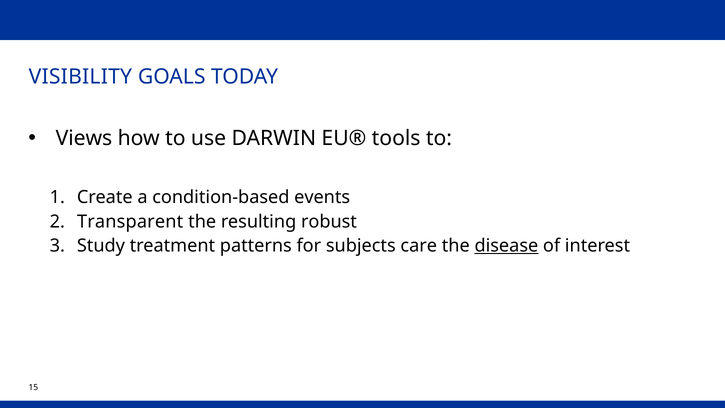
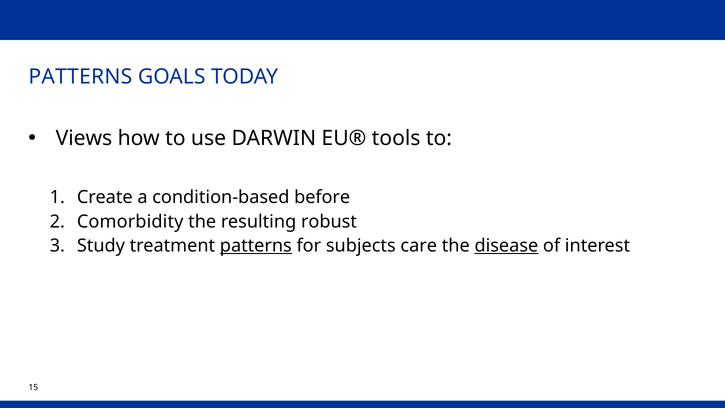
VISIBILITY at (80, 77): VISIBILITY -> PATTERNS
events: events -> before
Transparent: Transparent -> Comorbidity
patterns at (256, 246) underline: none -> present
